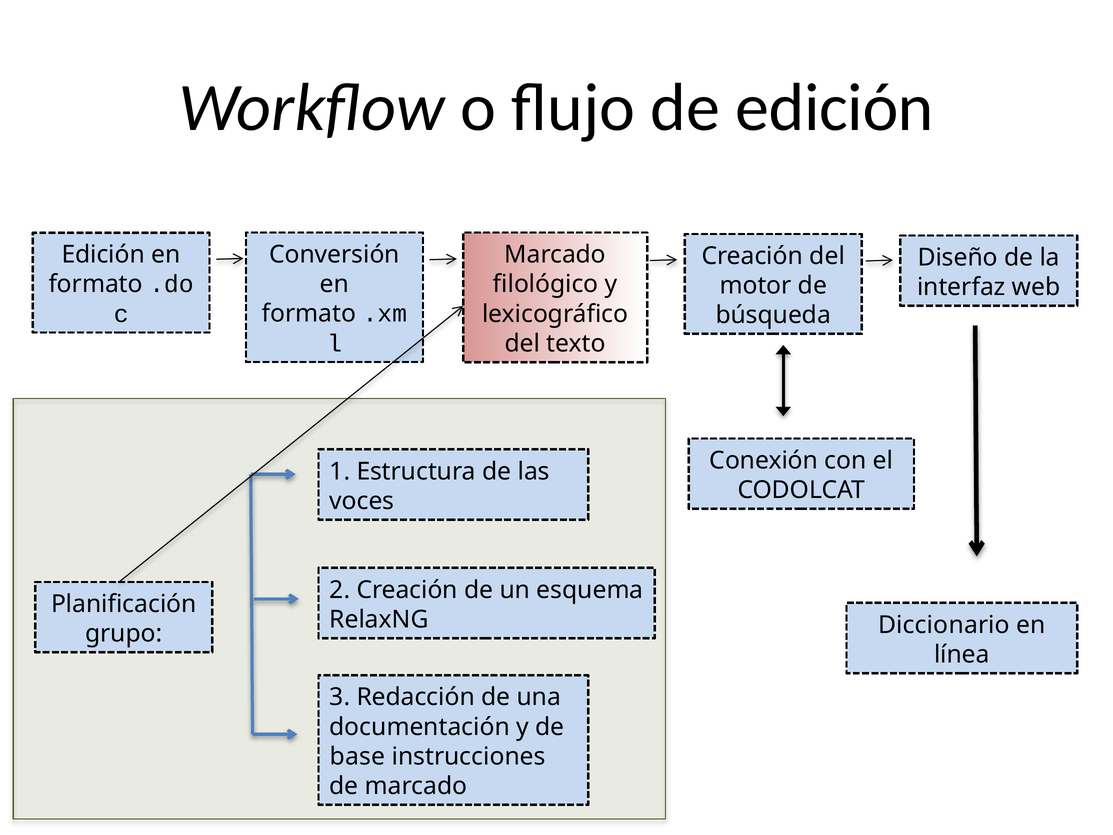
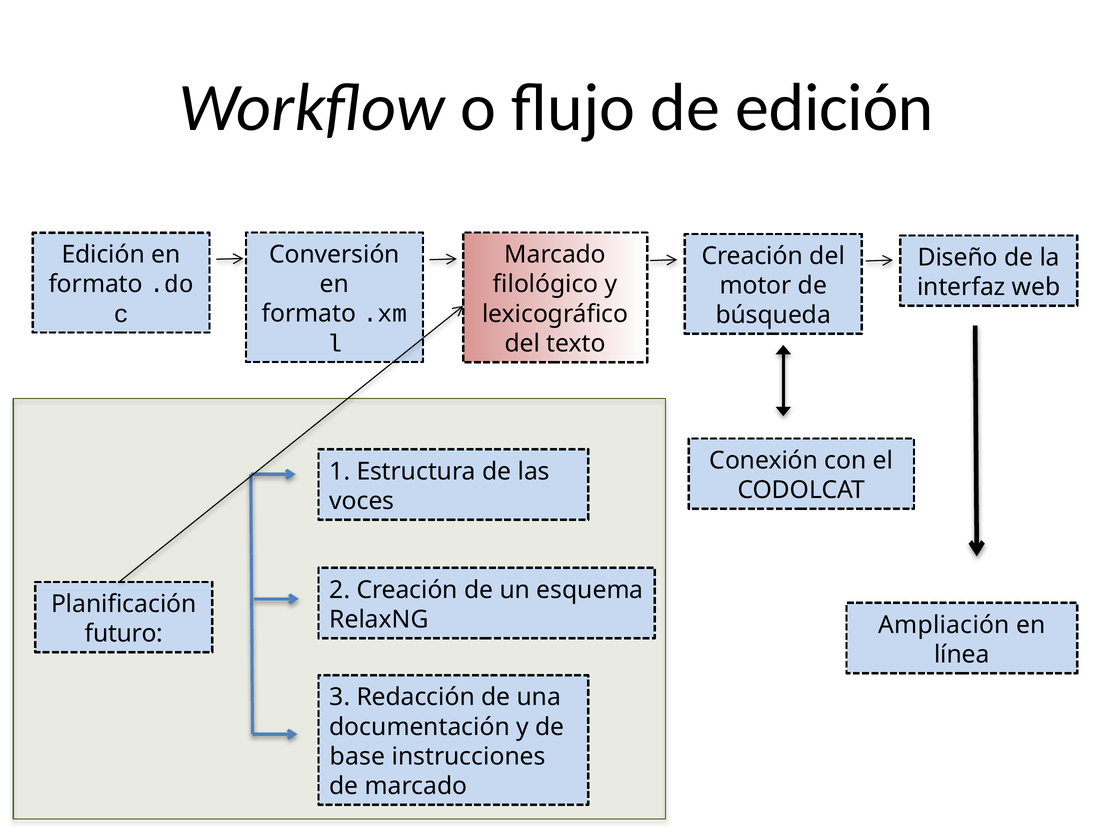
Diccionario: Diccionario -> Ampliación
grupo: grupo -> futuro
